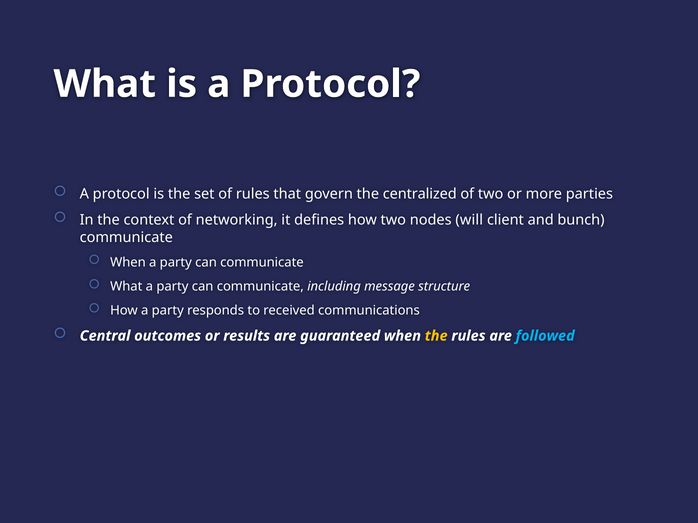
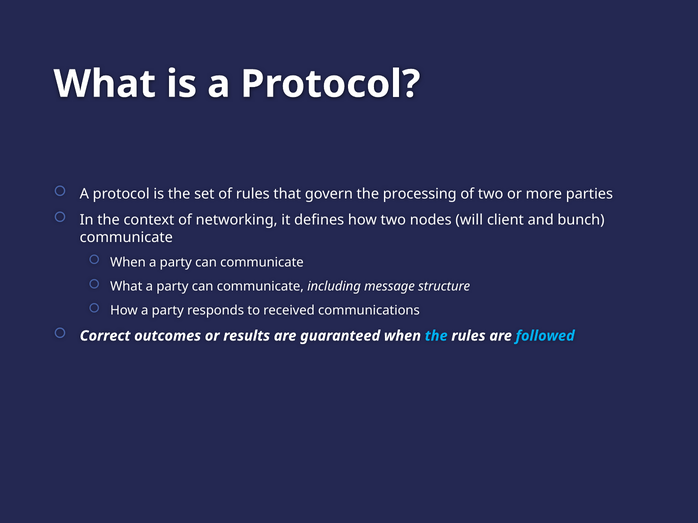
centralized: centralized -> processing
Central: Central -> Correct
the at (436, 336) colour: yellow -> light blue
